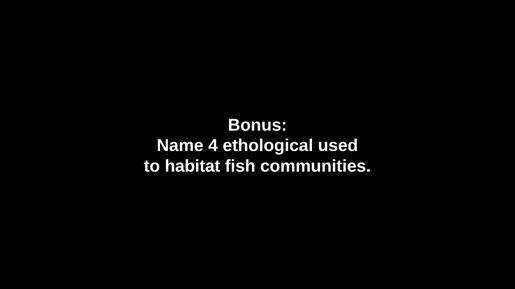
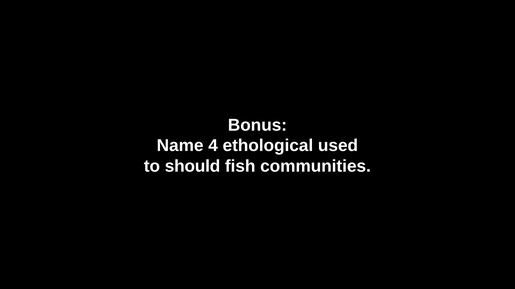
habitat: habitat -> should
